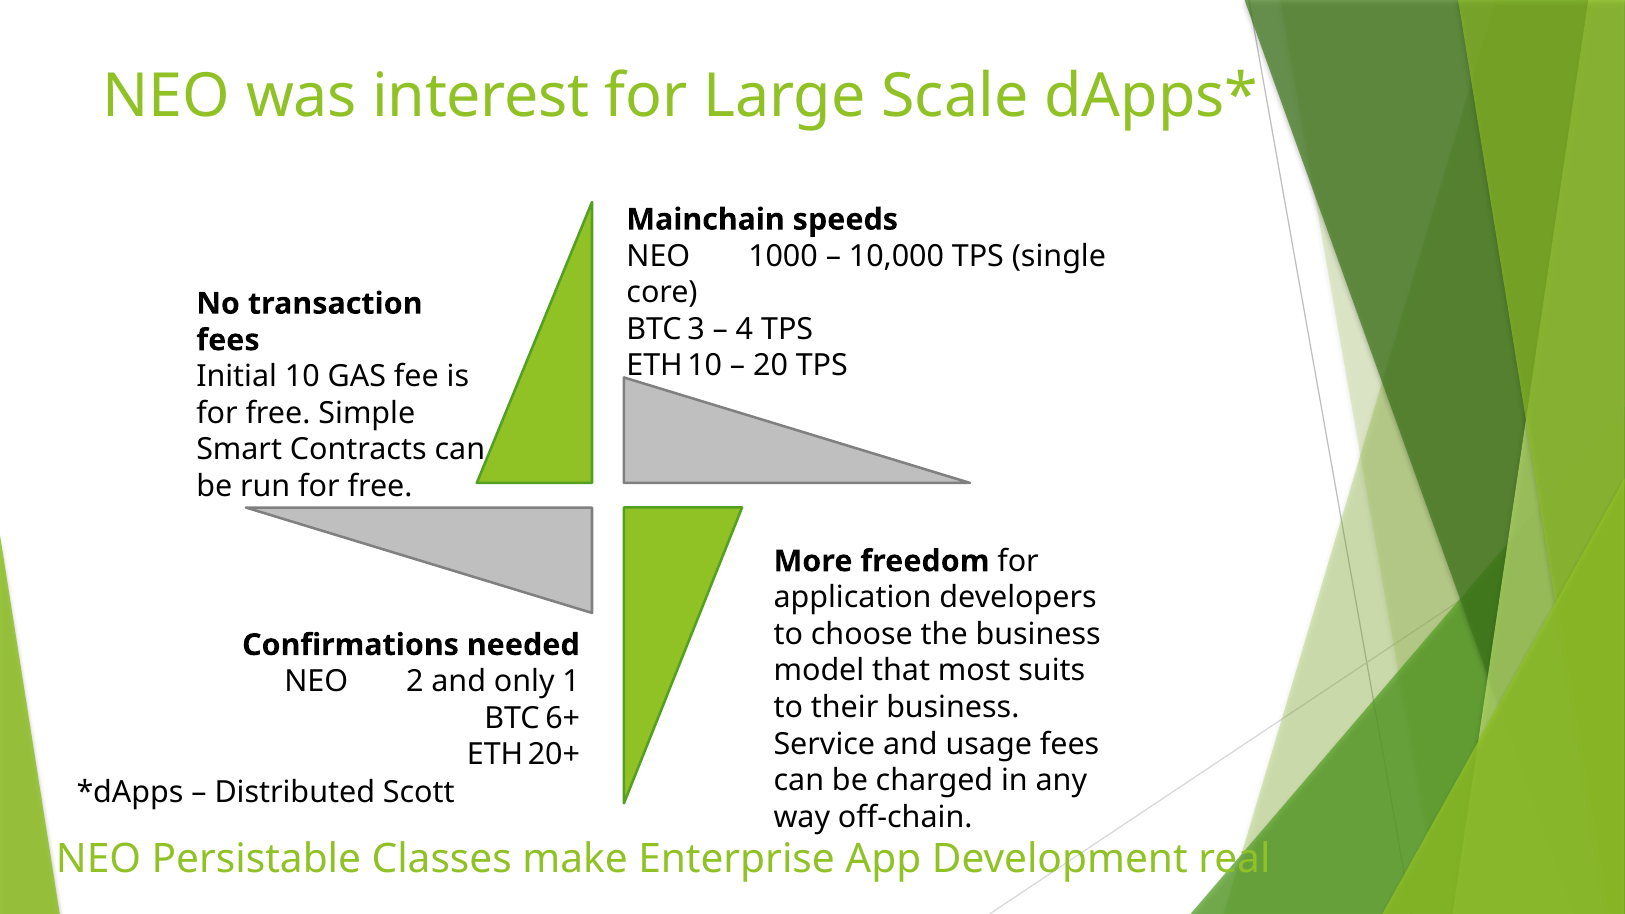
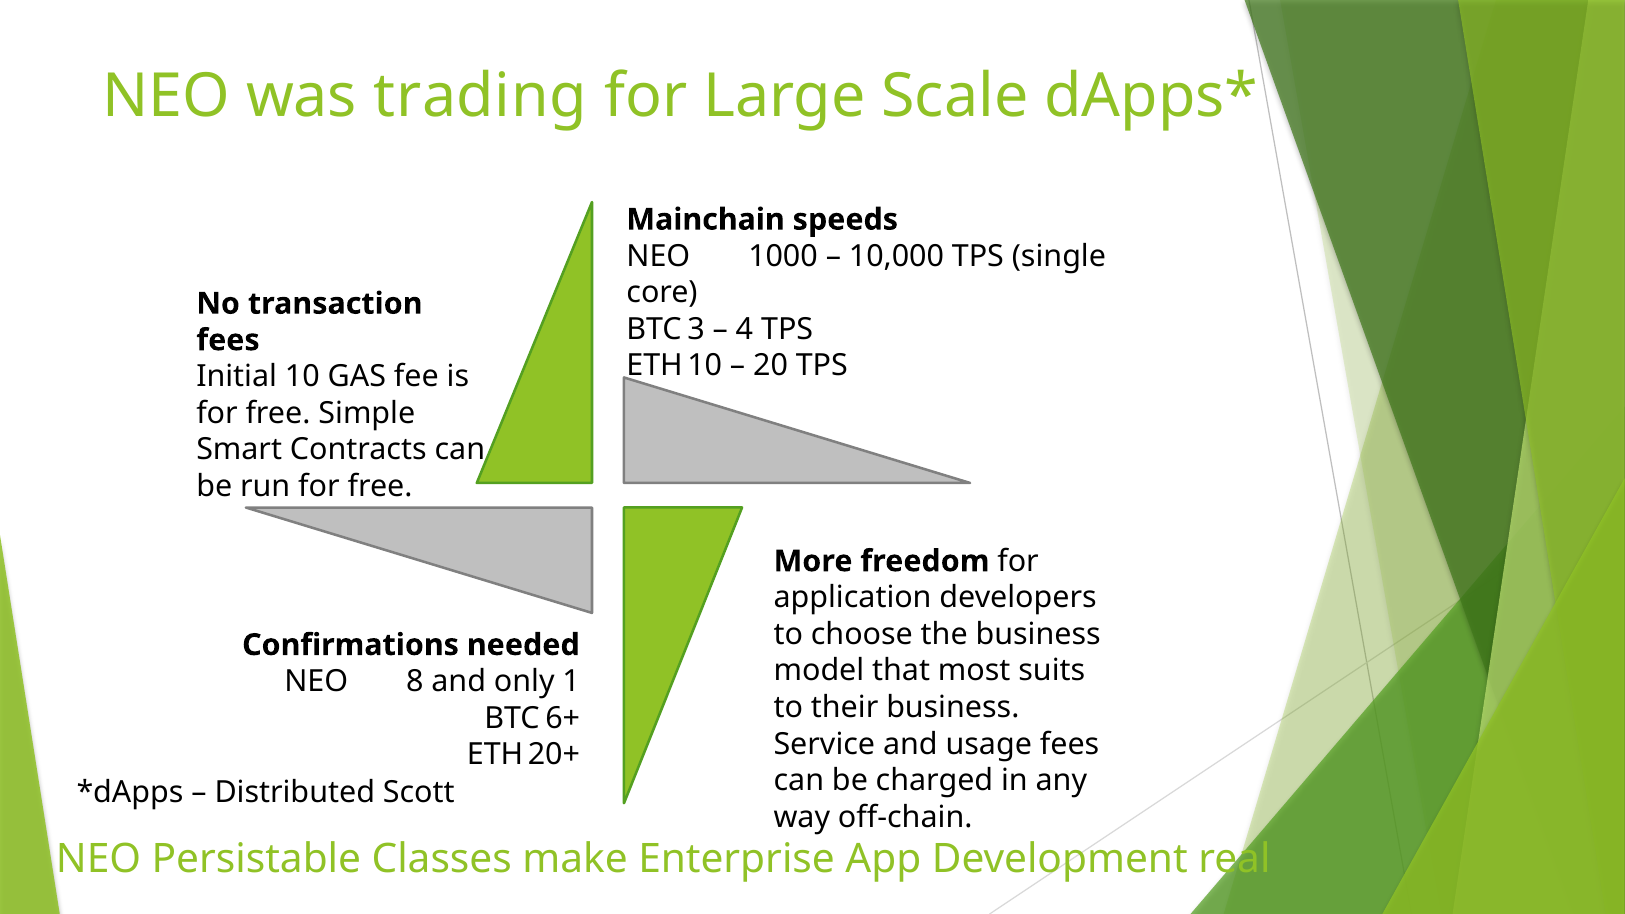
interest: interest -> trading
2: 2 -> 8
